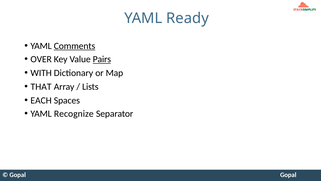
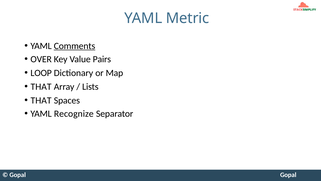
Ready: Ready -> Metric
Pairs underline: present -> none
WITH: WITH -> LOOP
EACH at (41, 100): EACH -> THAT
